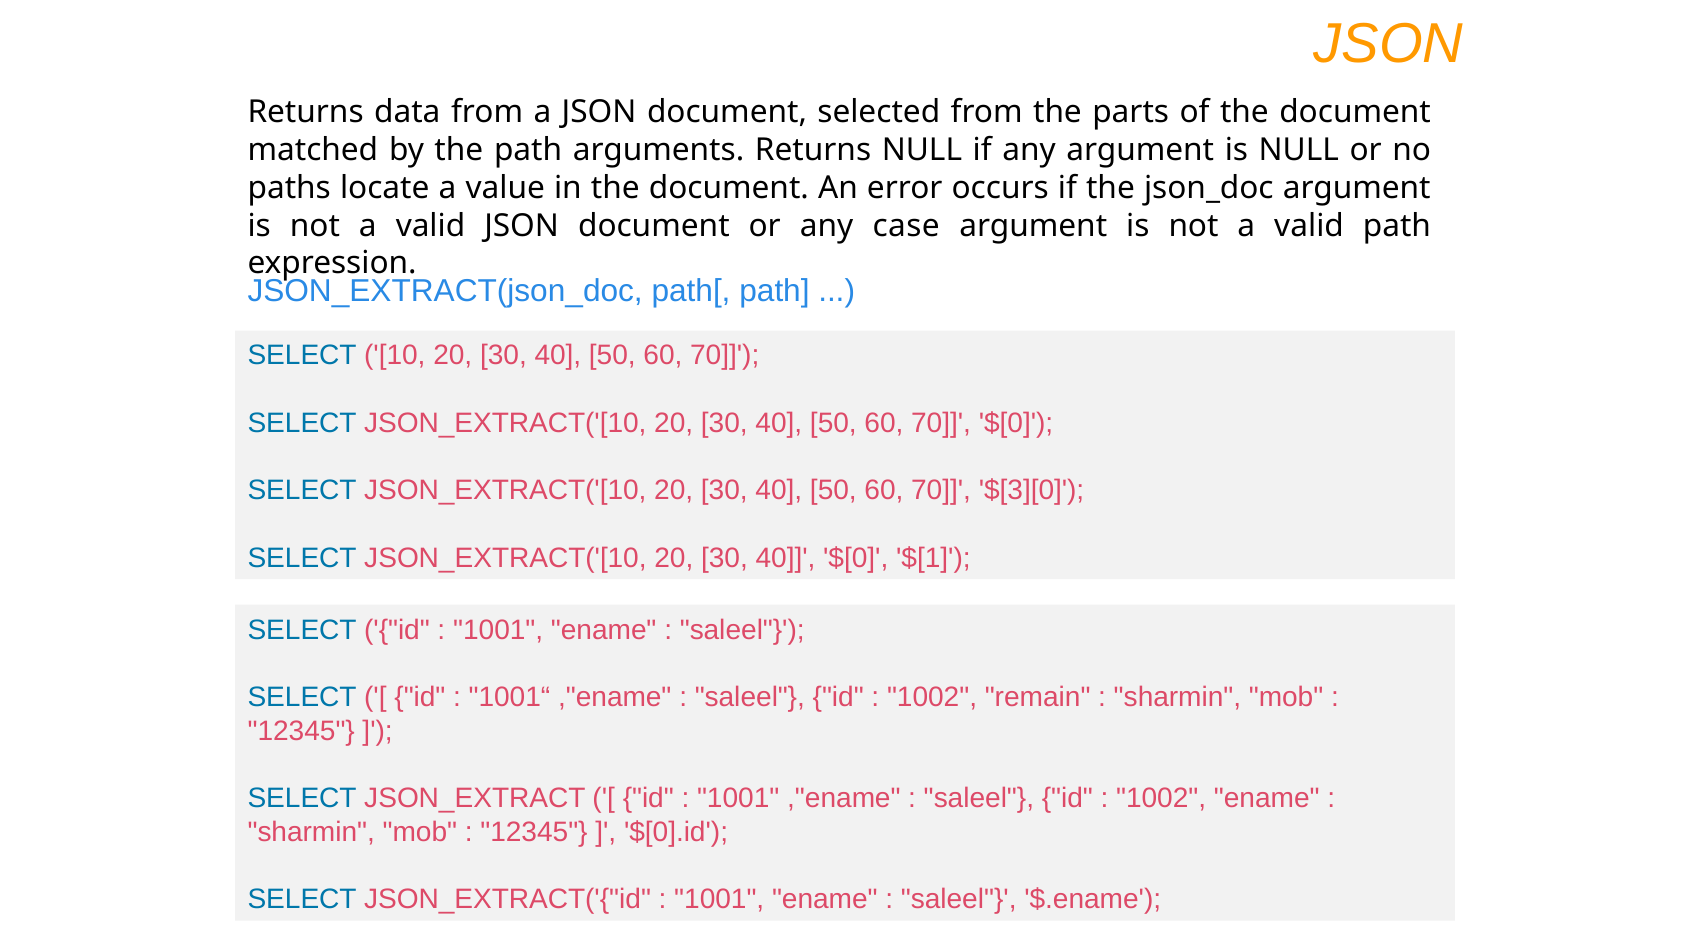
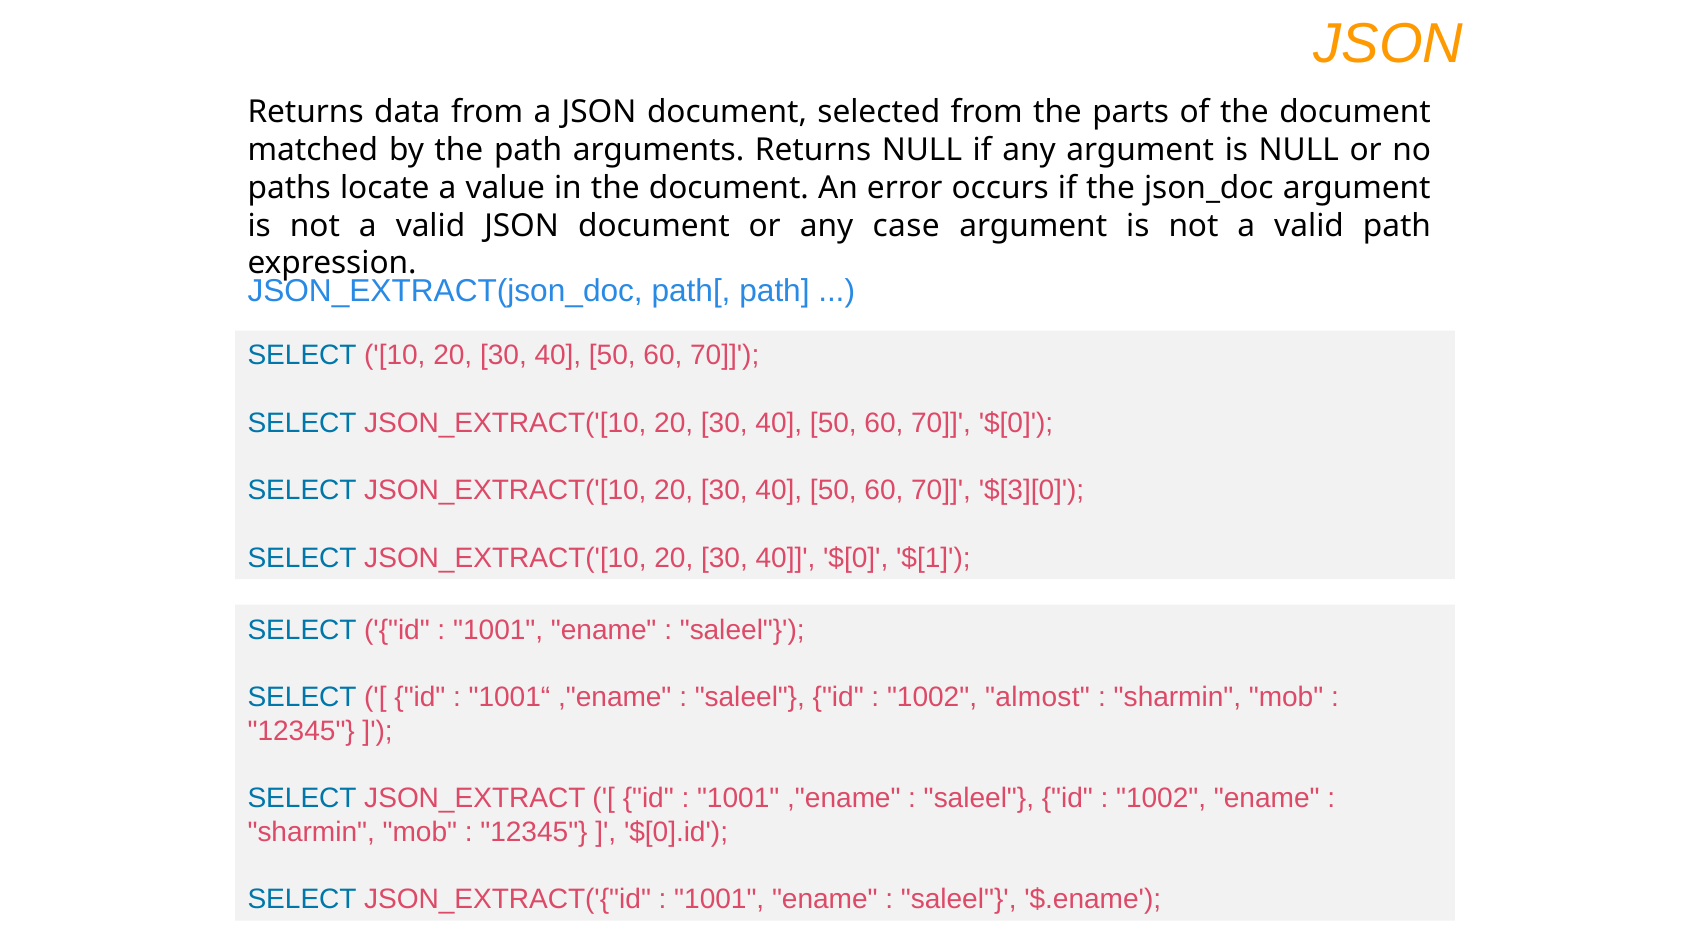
remain: remain -> almost
